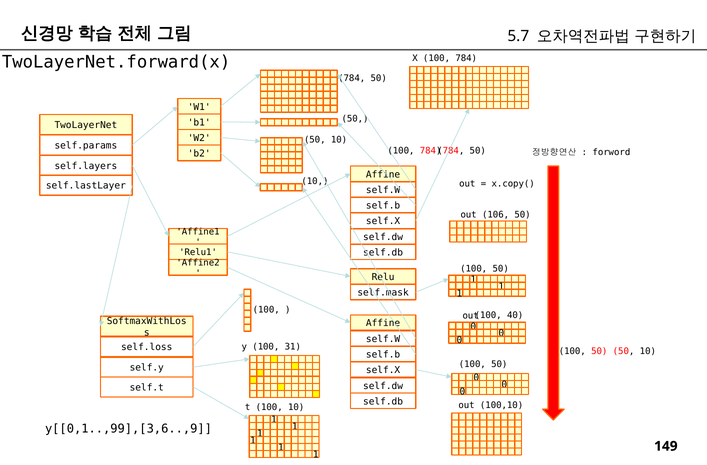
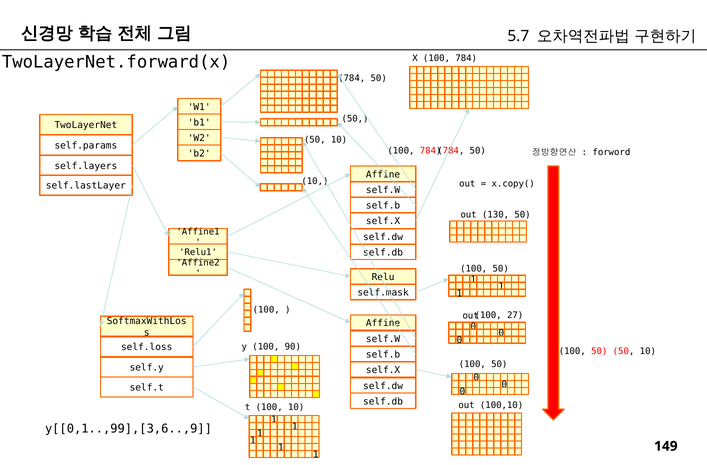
106: 106 -> 130
40: 40 -> 27
31: 31 -> 90
